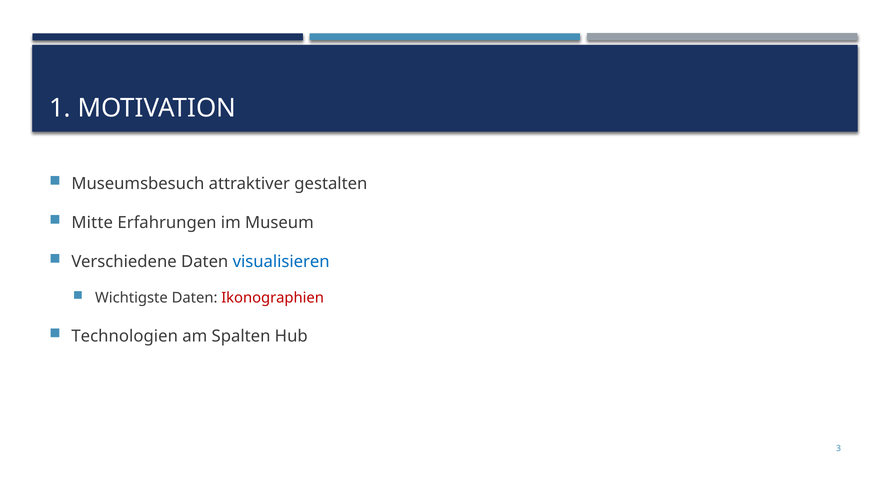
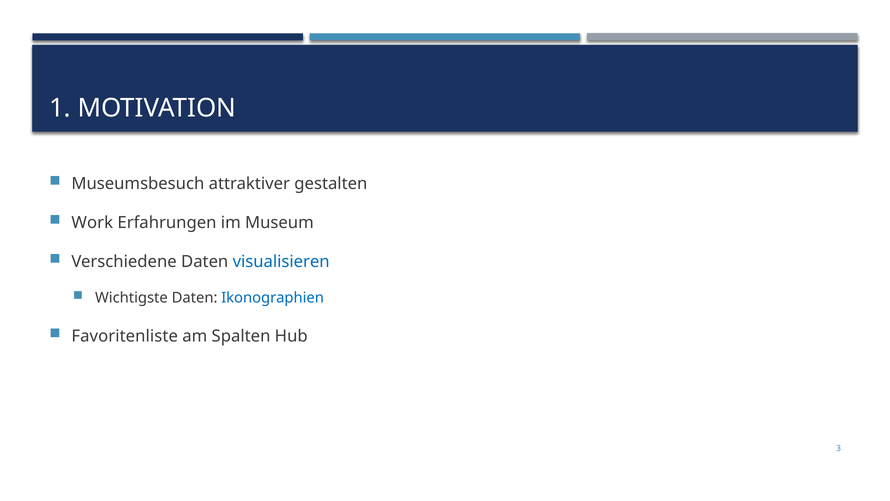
Mitte: Mitte -> Work
Ikonographien colour: red -> blue
Technologien: Technologien -> Favoritenliste
